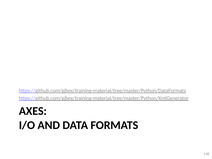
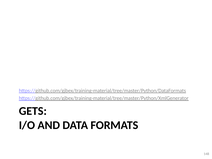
AXES: AXES -> GETS
